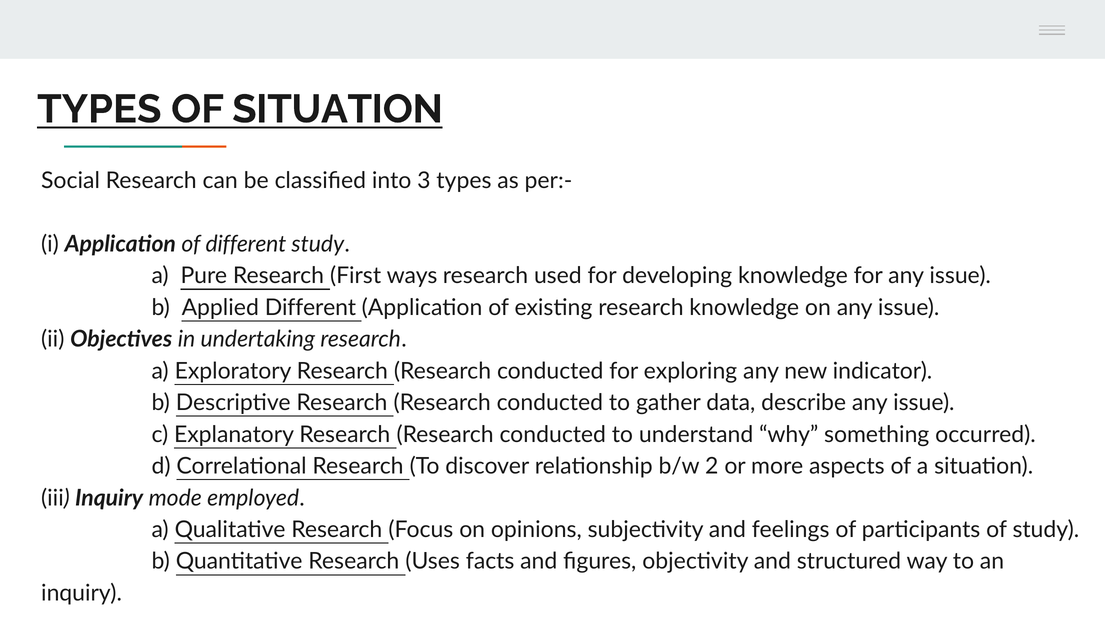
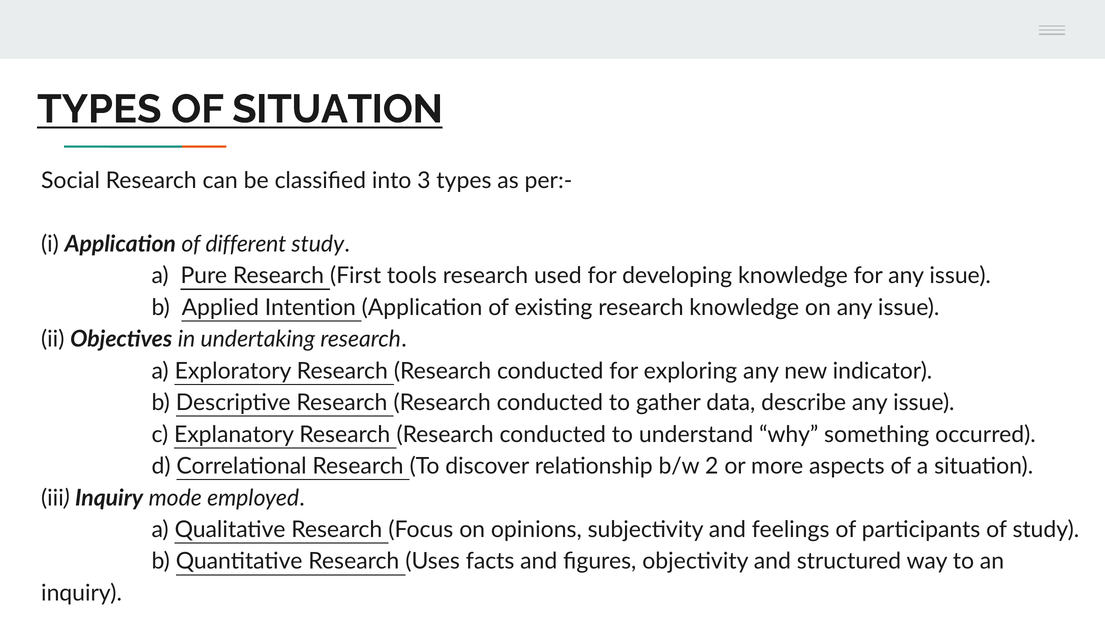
ways: ways -> tools
Applied Different: Different -> Intention
